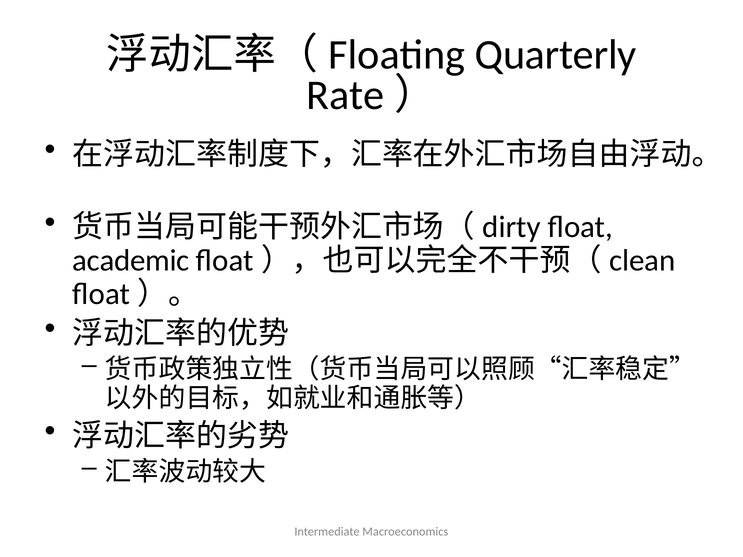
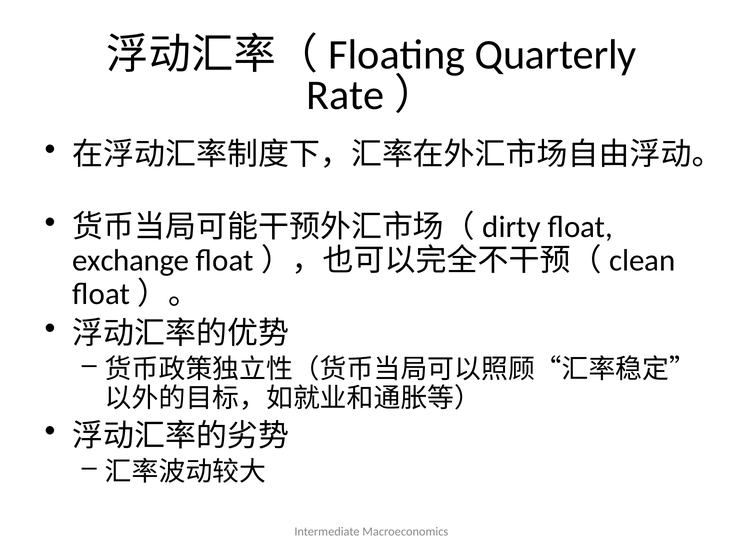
academic: academic -> exchange
